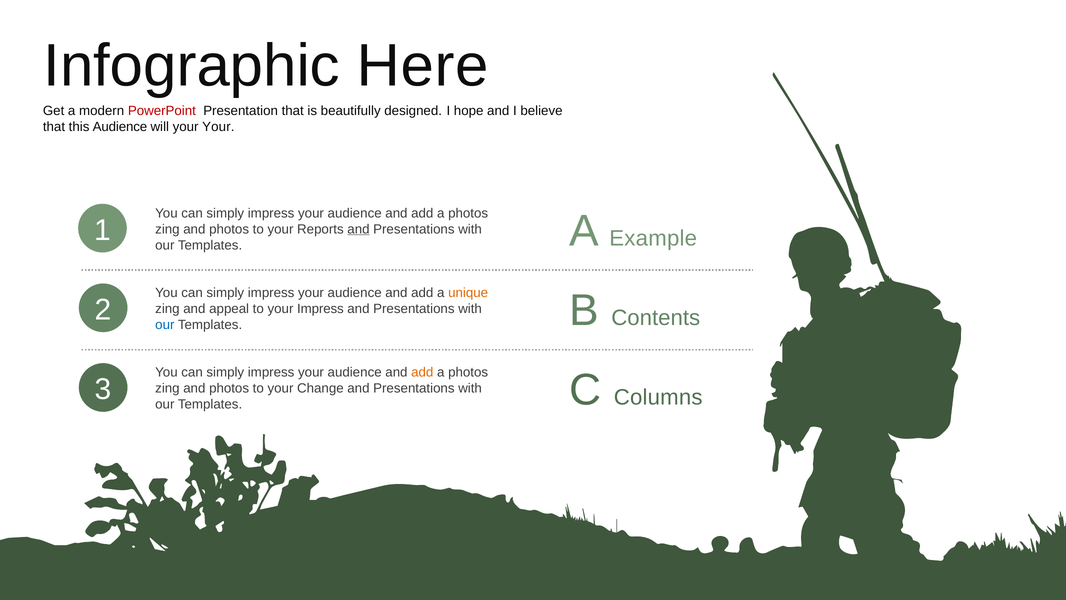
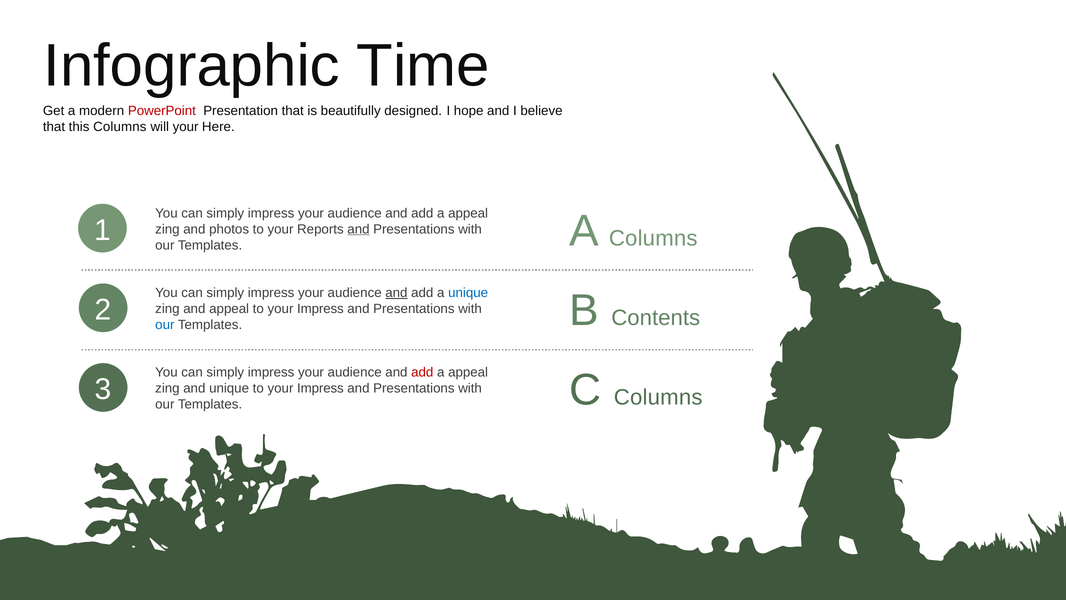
Here: Here -> Time
this Audience: Audience -> Columns
your Your: Your -> Here
photos at (468, 213): photos -> appeal
A Example: Example -> Columns
and at (396, 293) underline: none -> present
unique at (468, 293) colour: orange -> blue
add at (422, 372) colour: orange -> red
photos at (468, 372): photos -> appeal
photos at (229, 388): photos -> unique
Change at (320, 388): Change -> Impress
